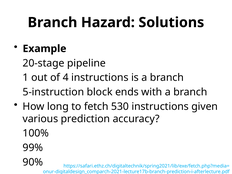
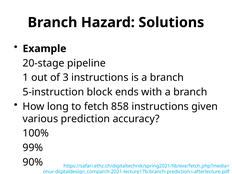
4: 4 -> 3
530: 530 -> 858
